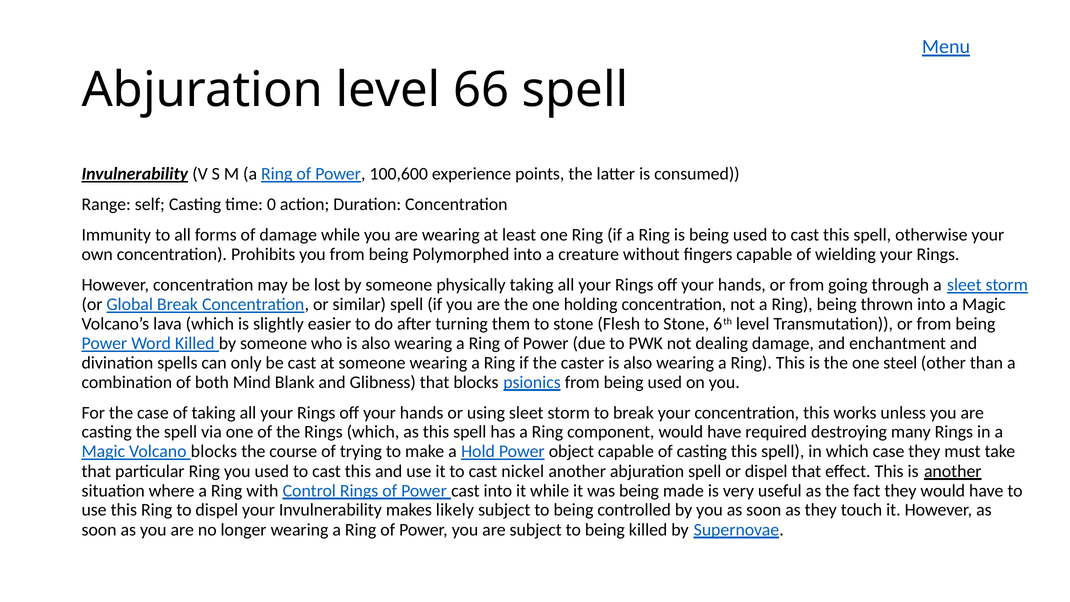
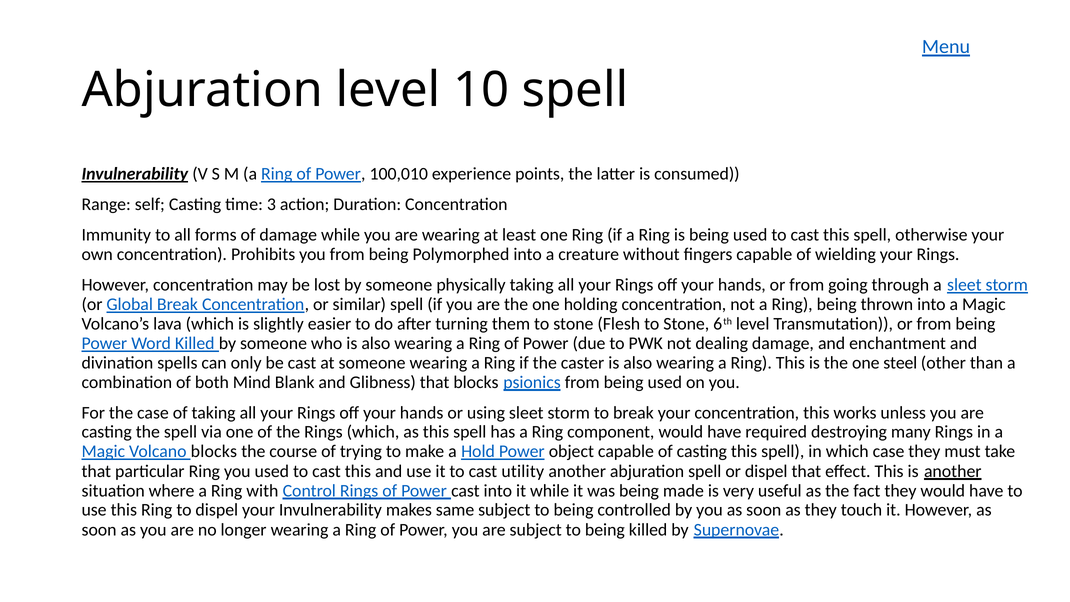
66: 66 -> 10
100,600: 100,600 -> 100,010
0: 0 -> 3
nickel: nickel -> utility
likely: likely -> same
